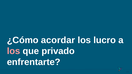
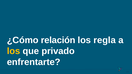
acordar: acordar -> relación
lucro: lucro -> regla
los at (14, 51) colour: pink -> yellow
